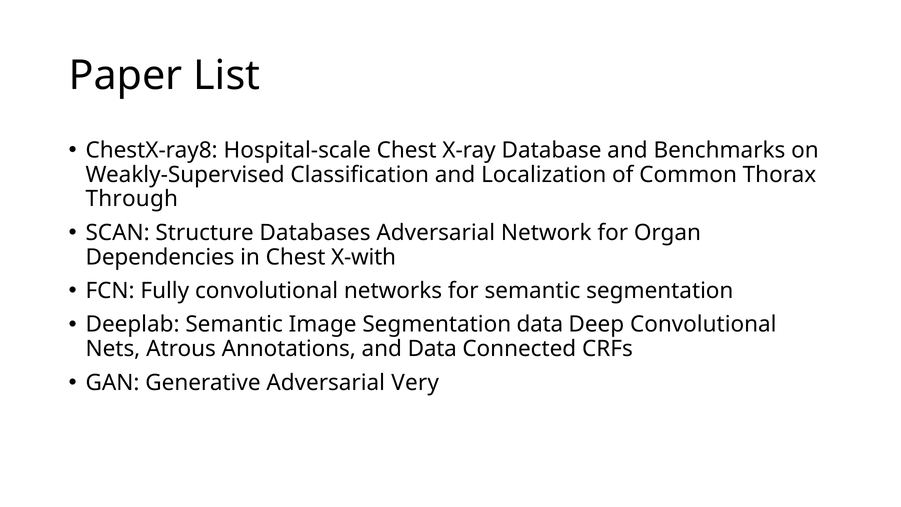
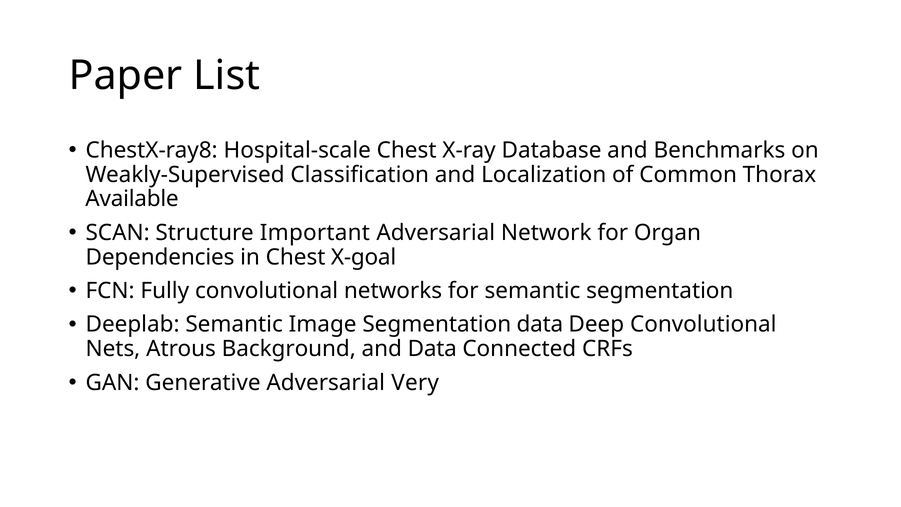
Through: Through -> Available
Databases: Databases -> Important
X-with: X-with -> X-goal
Annotations: Annotations -> Background
